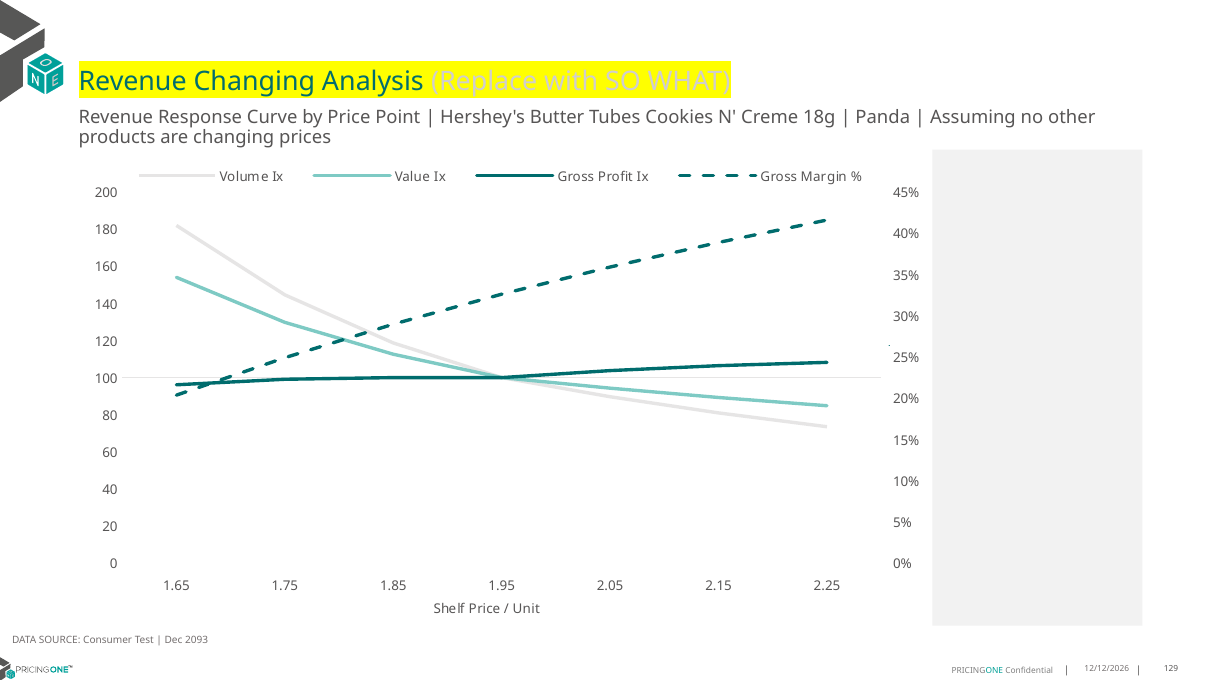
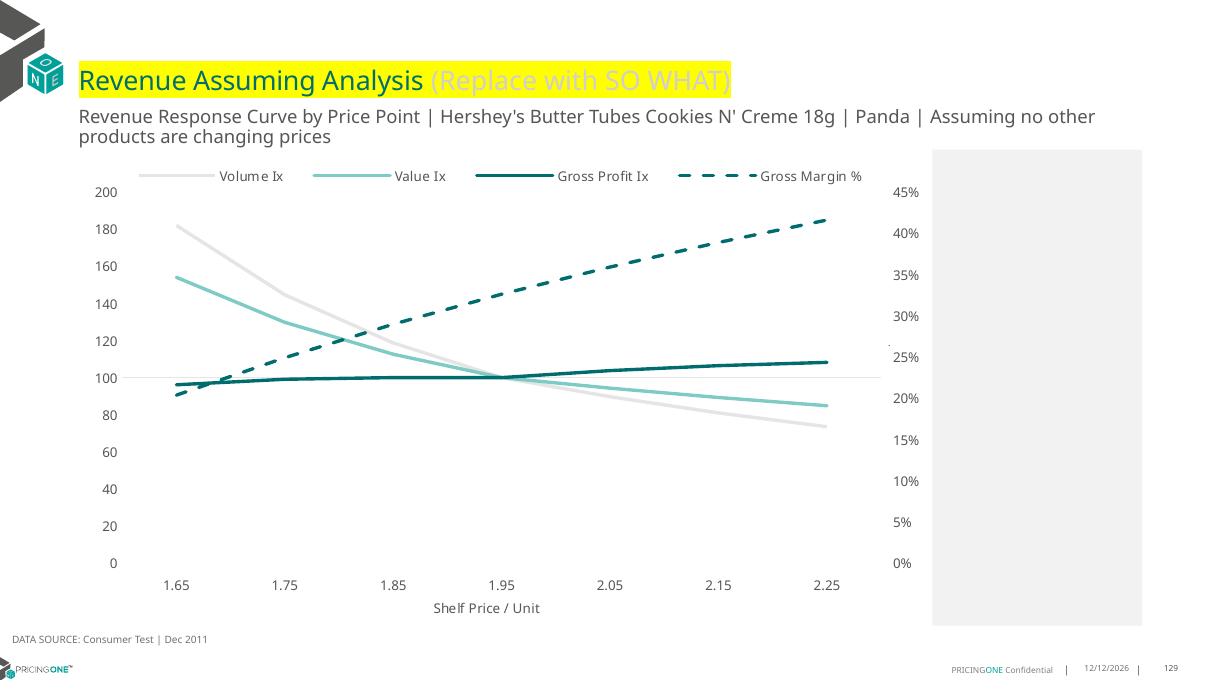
Revenue Changing: Changing -> Assuming
2093: 2093 -> 2011
